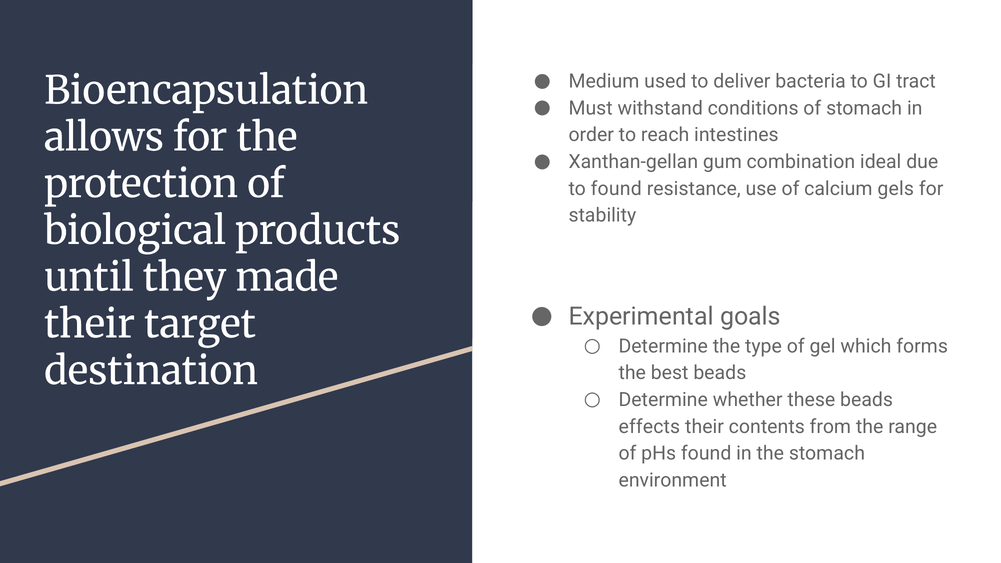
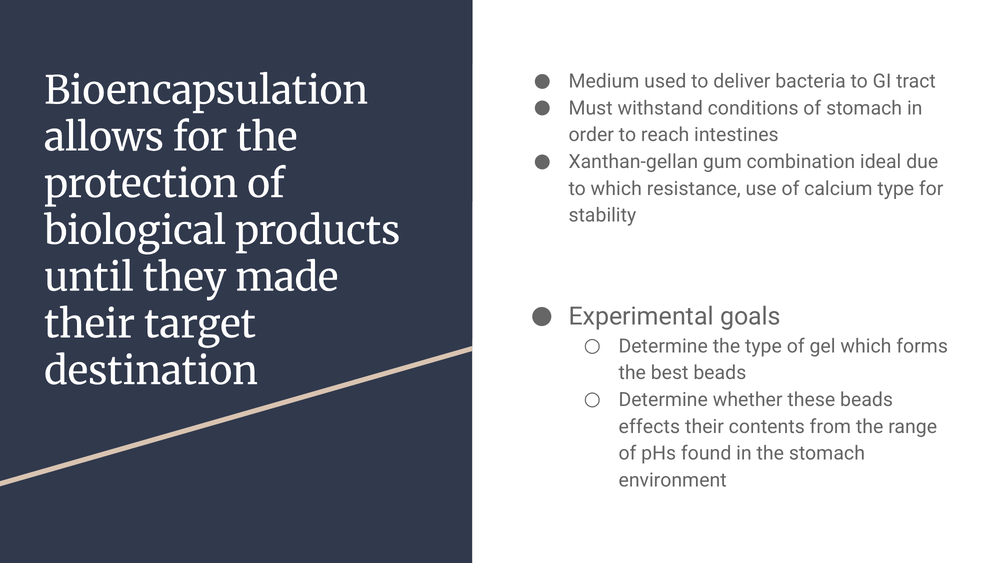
to found: found -> which
calcium gels: gels -> type
